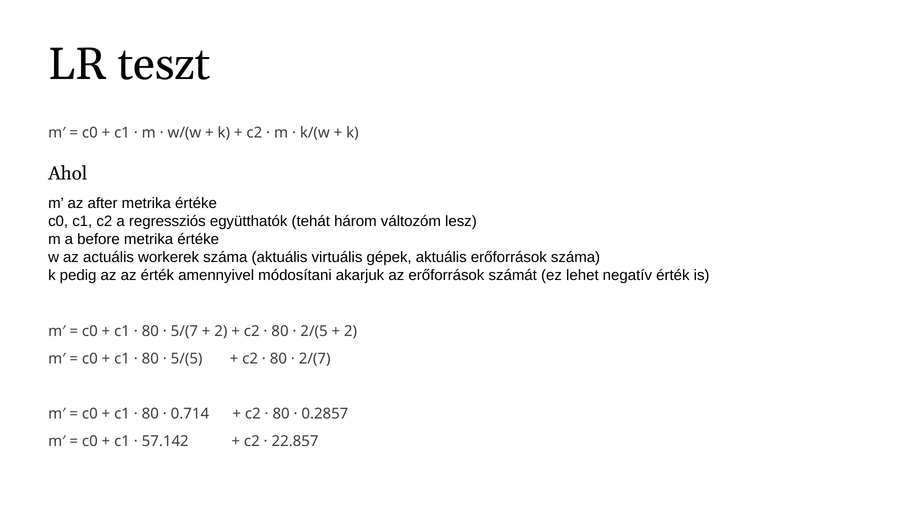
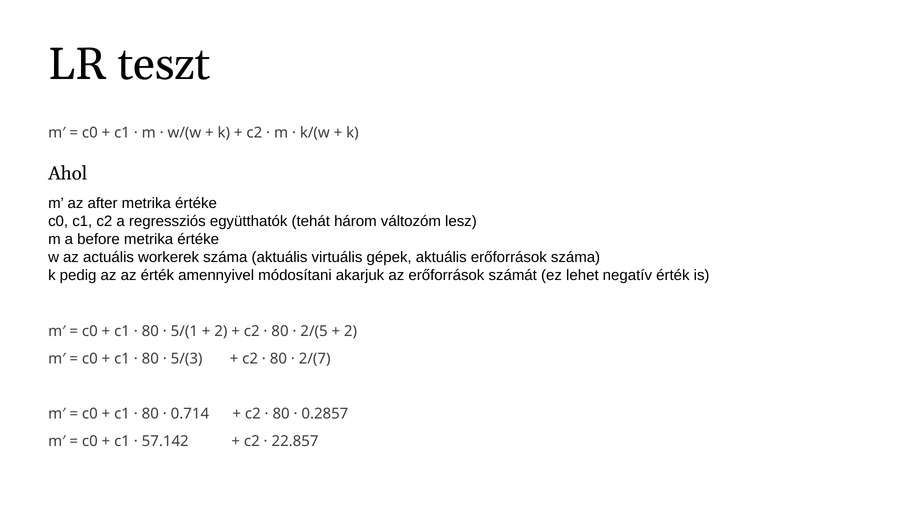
5/(7: 5/(7 -> 5/(1
5/(5: 5/(5 -> 5/(3
